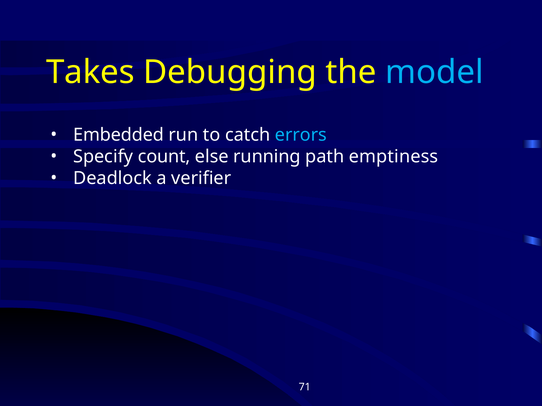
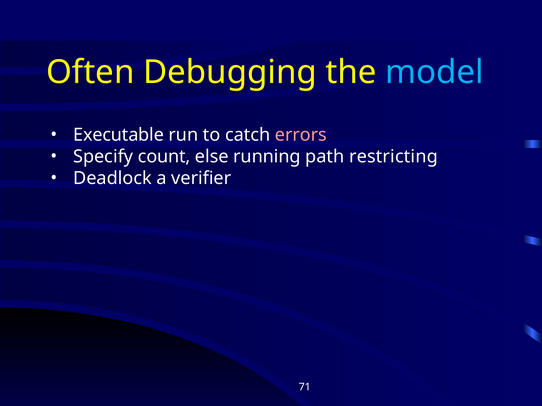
Takes: Takes -> Often
Embedded: Embedded -> Executable
errors colour: light blue -> pink
emptiness: emptiness -> restricting
